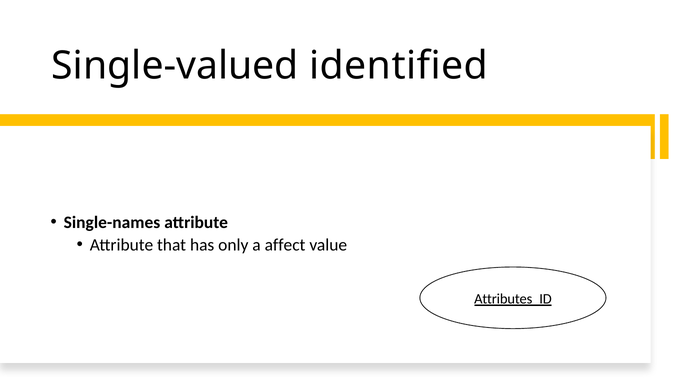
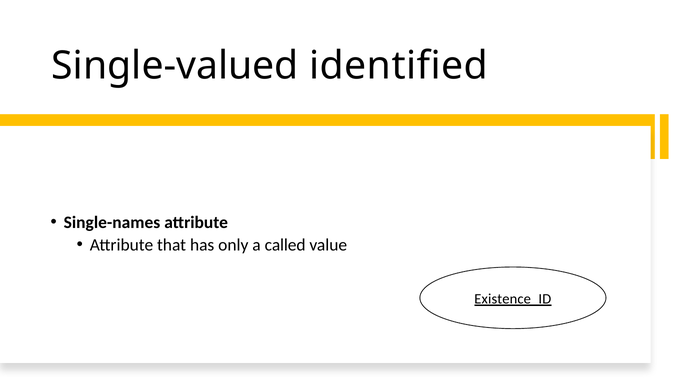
affect: affect -> called
Attributes_ID: Attributes_ID -> Existence_ID
